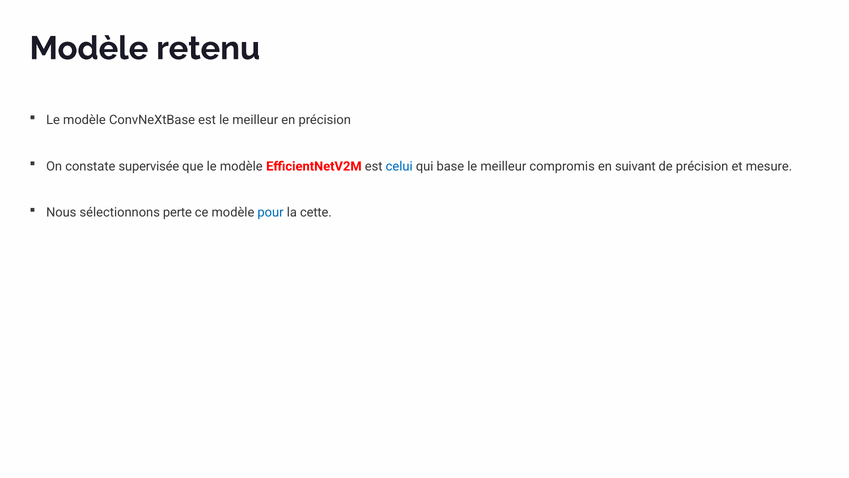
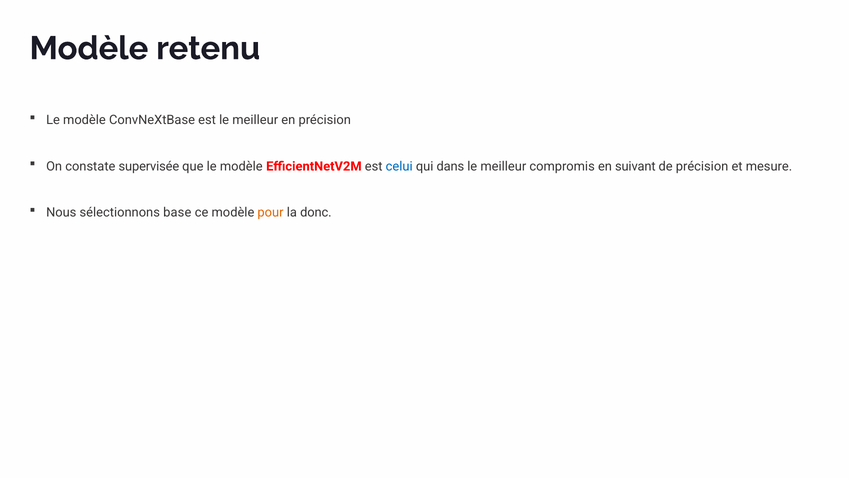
base: base -> dans
perte: perte -> base
pour colour: blue -> orange
cette: cette -> donc
